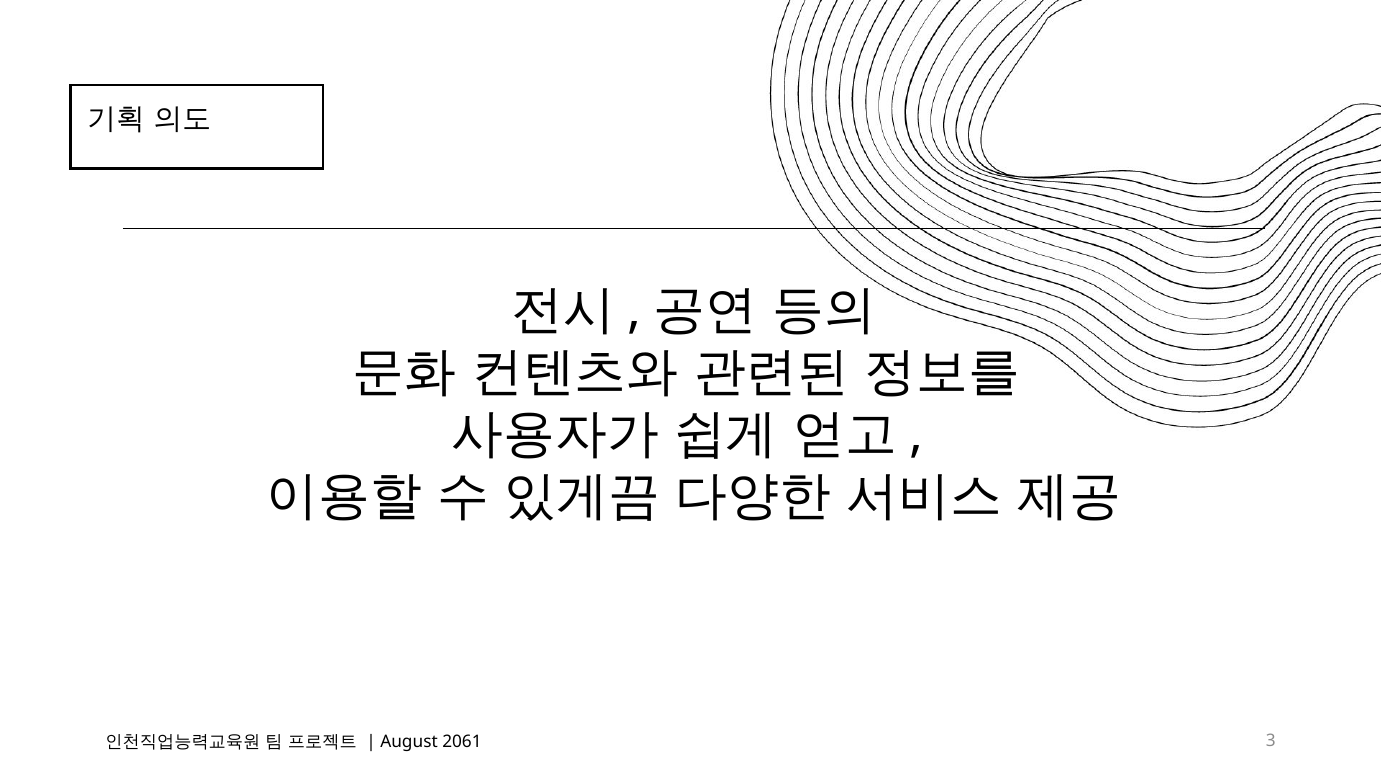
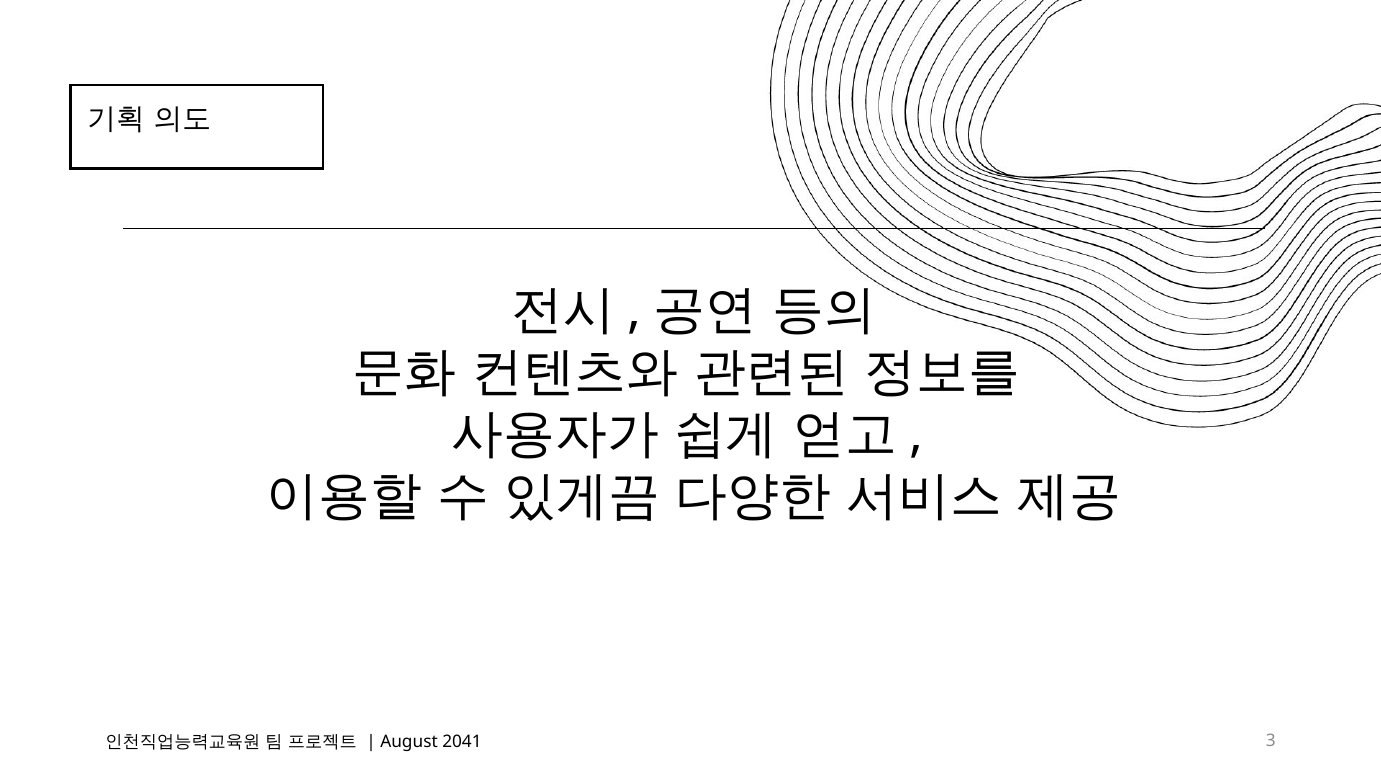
2061: 2061 -> 2041
